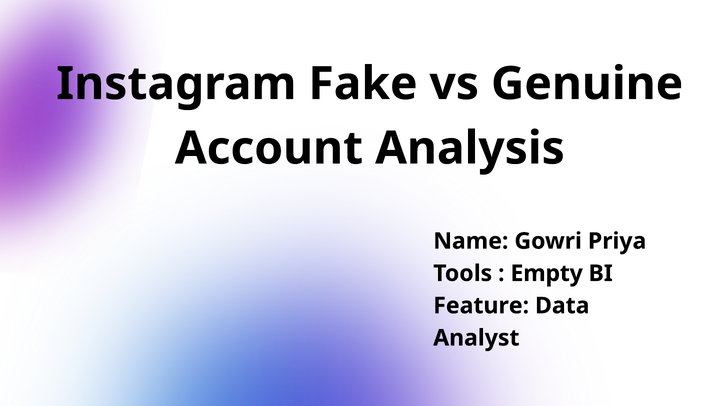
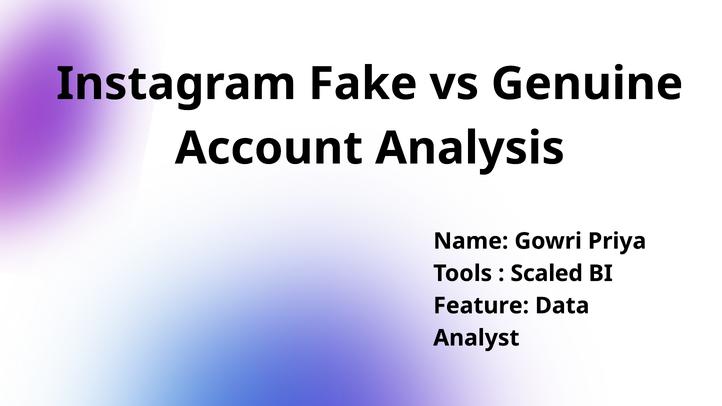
Empty: Empty -> Scaled
